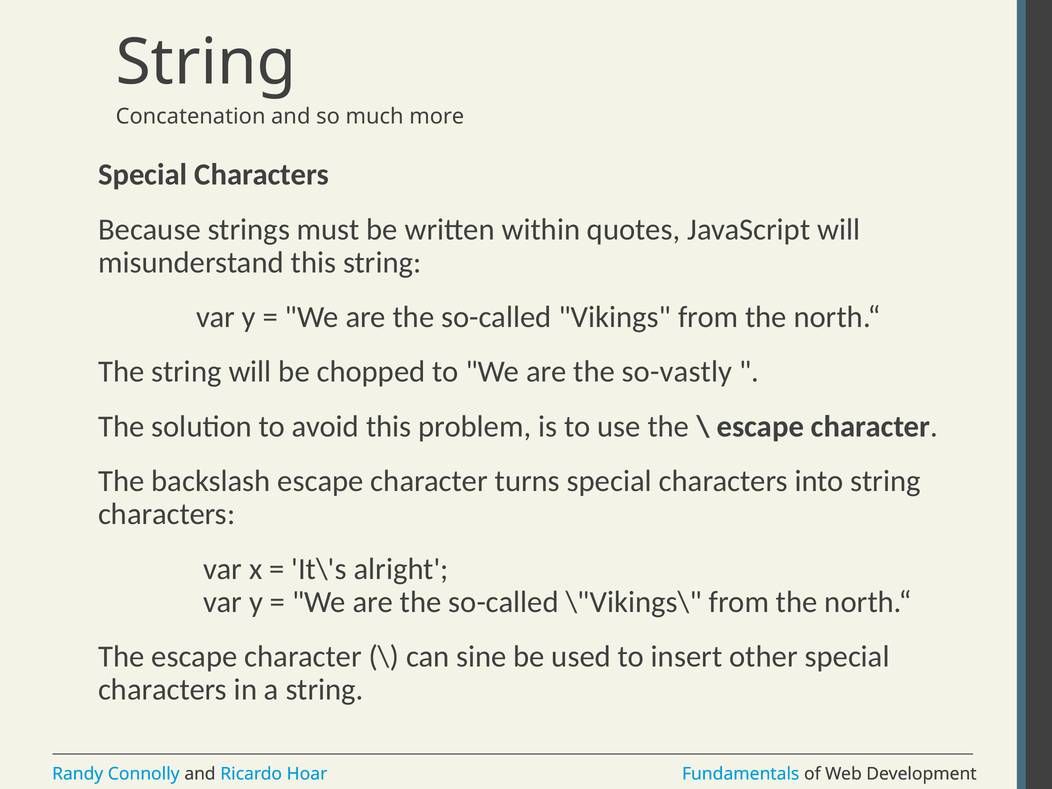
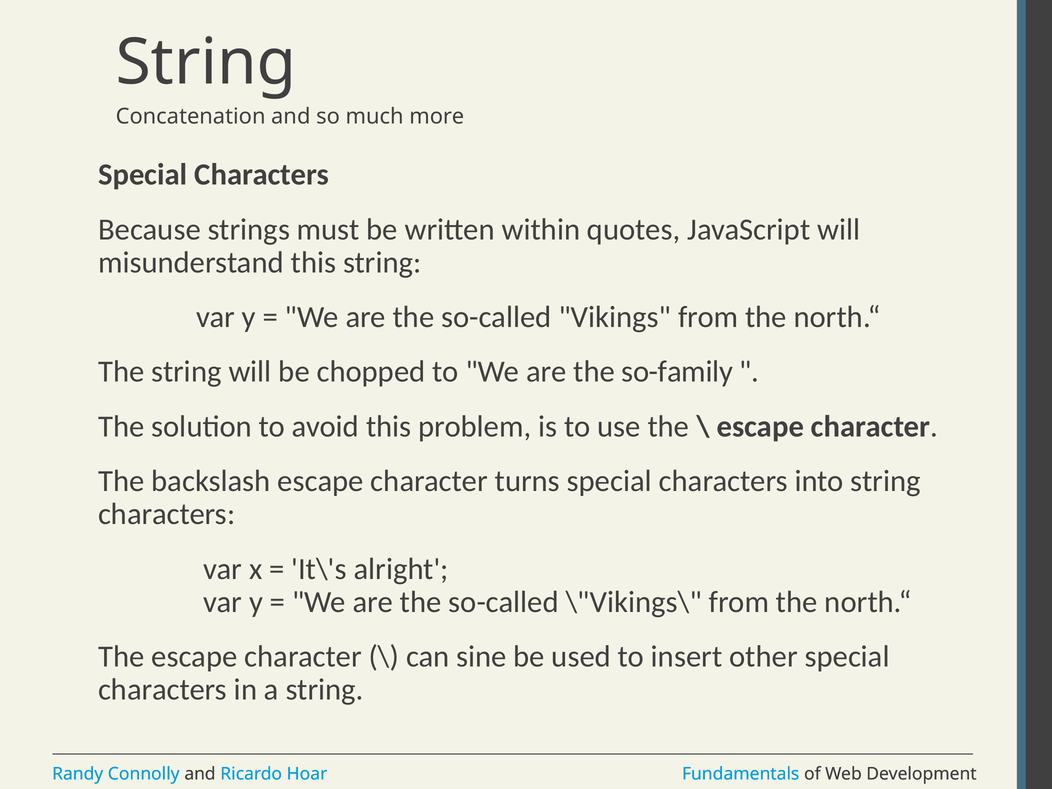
so-vastly: so-vastly -> so-family
